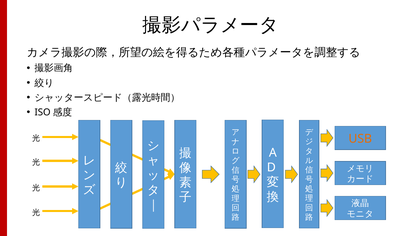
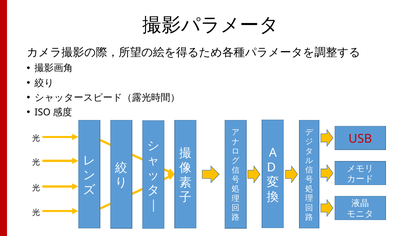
USB colour: orange -> red
